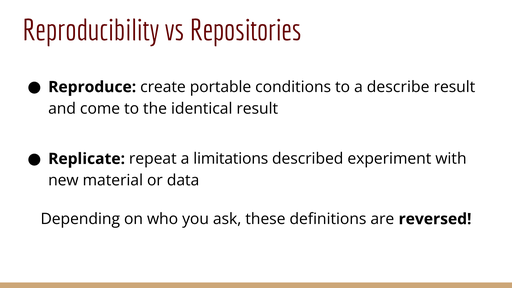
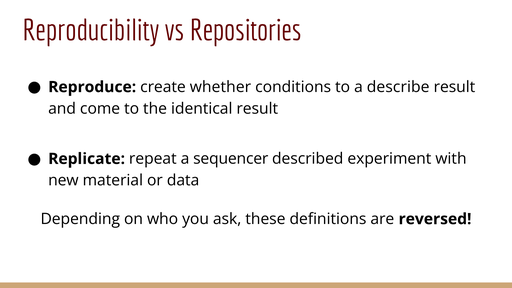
portable: portable -> whether
limitations: limitations -> sequencer
